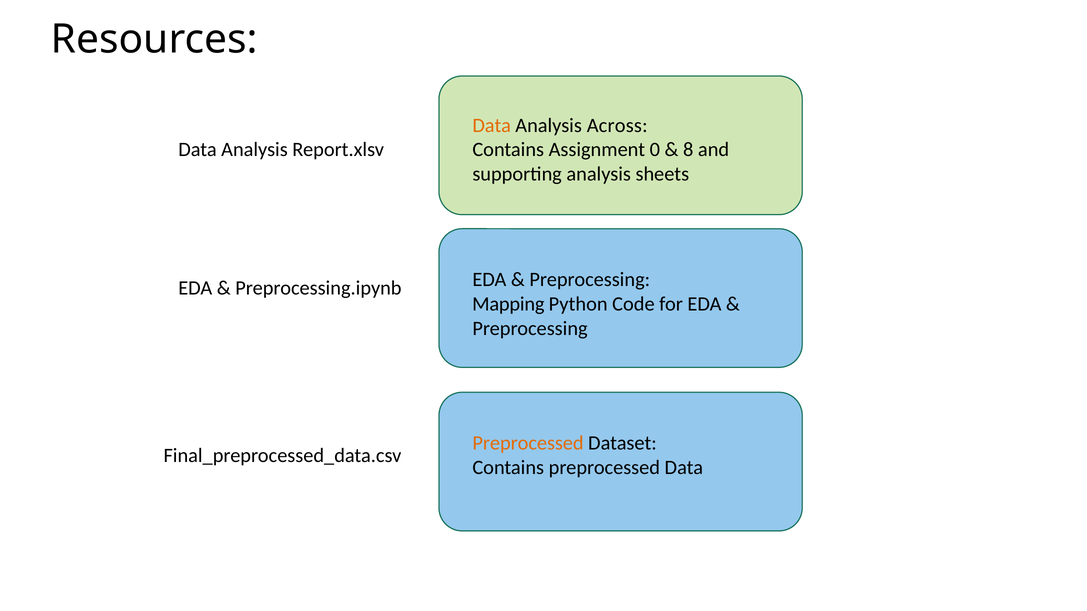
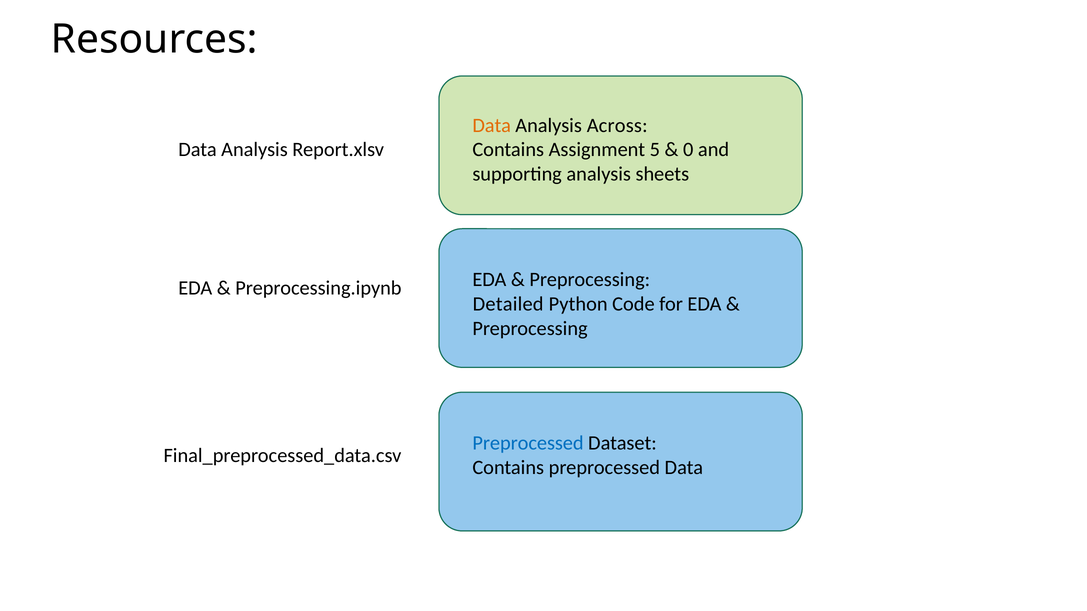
0: 0 -> 5
8: 8 -> 0
Mapping: Mapping -> Detailed
Preprocessed at (528, 444) colour: orange -> blue
